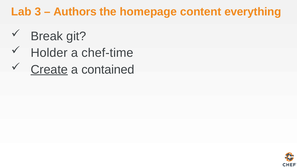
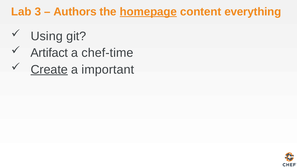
homepage underline: none -> present
Break: Break -> Using
Holder: Holder -> Artifact
contained: contained -> important
